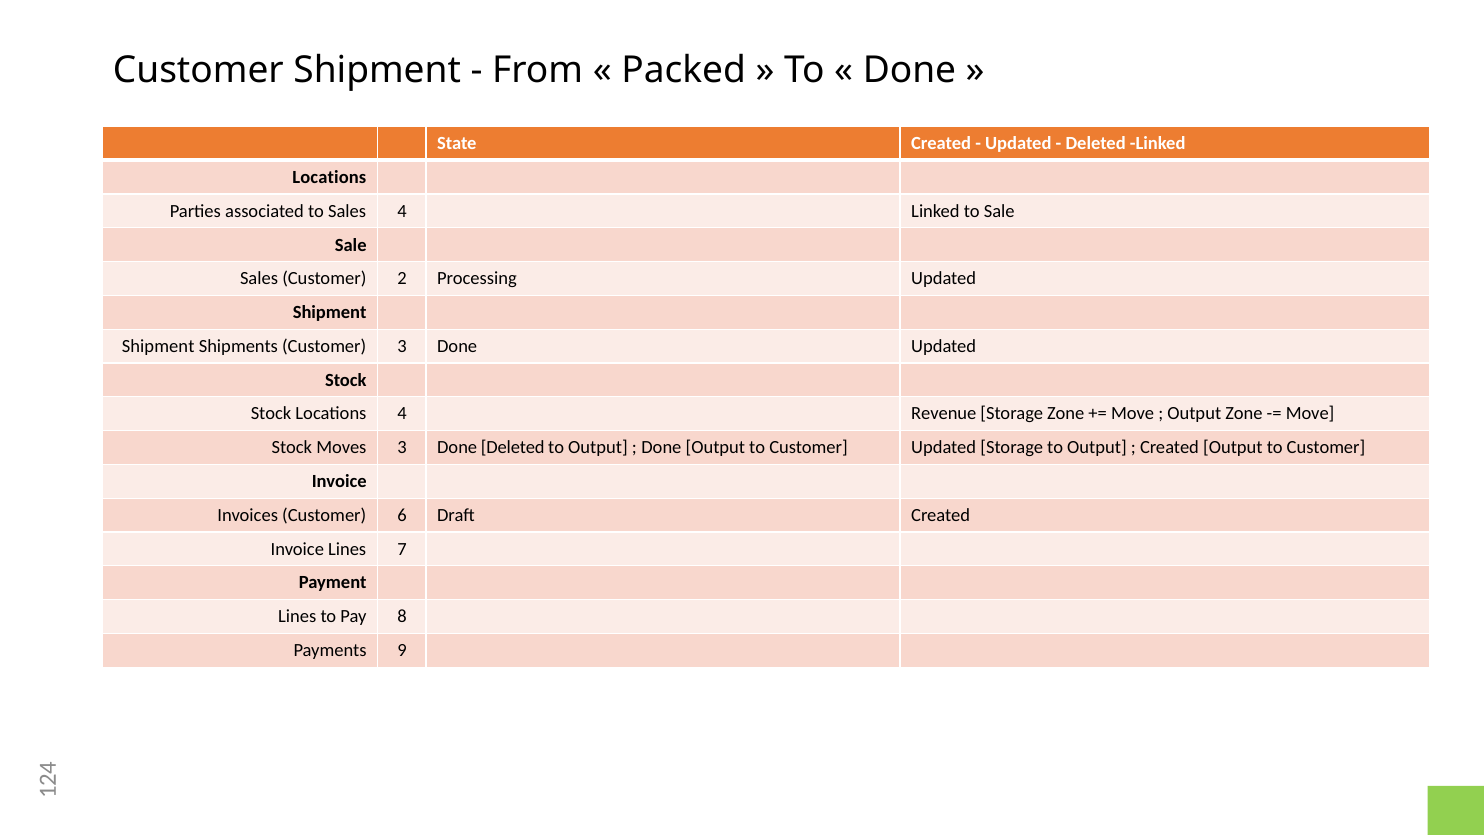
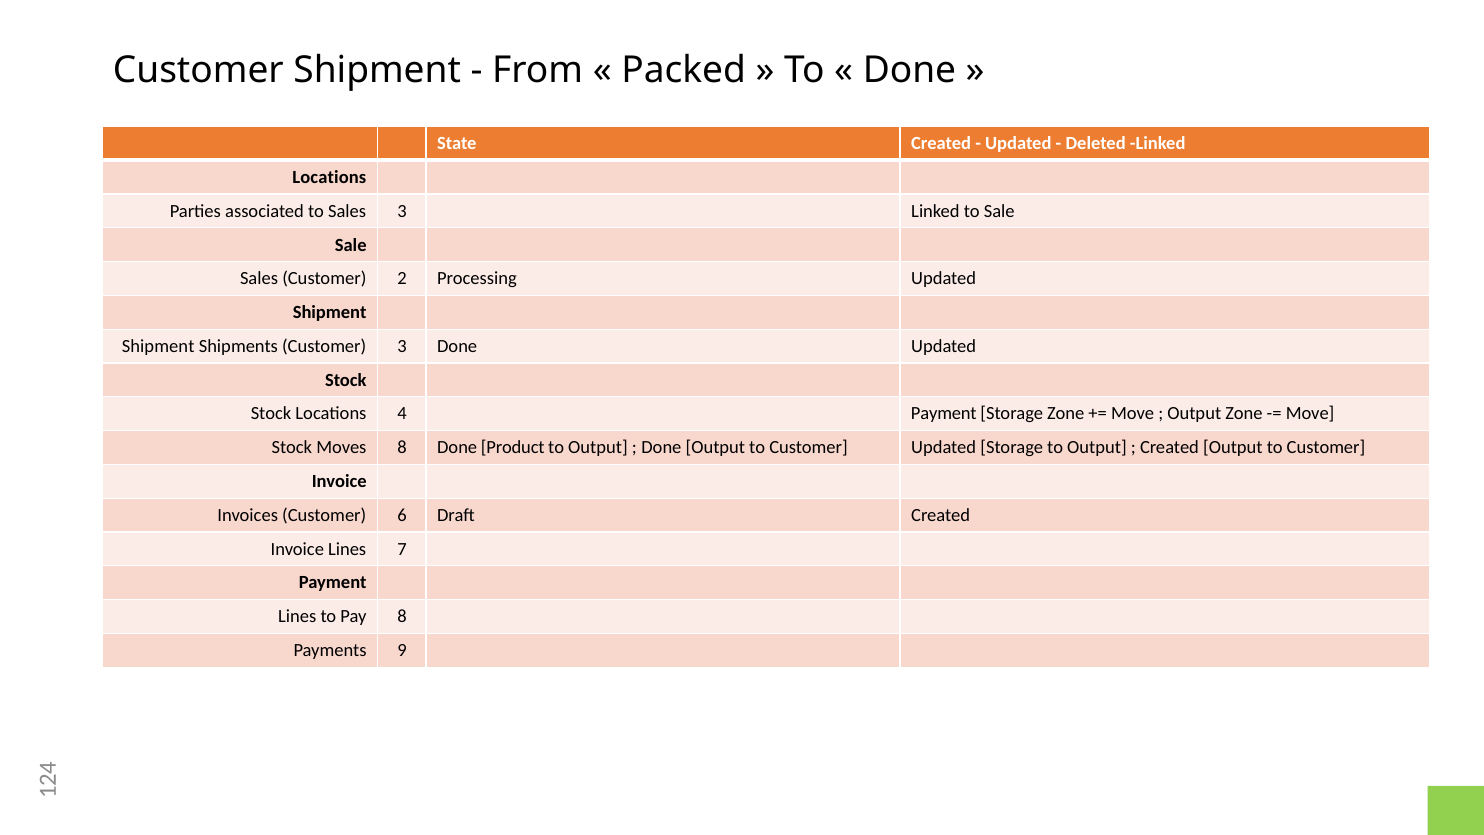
Sales 4: 4 -> 3
4 Revenue: Revenue -> Payment
Moves 3: 3 -> 8
Done Deleted: Deleted -> Product
